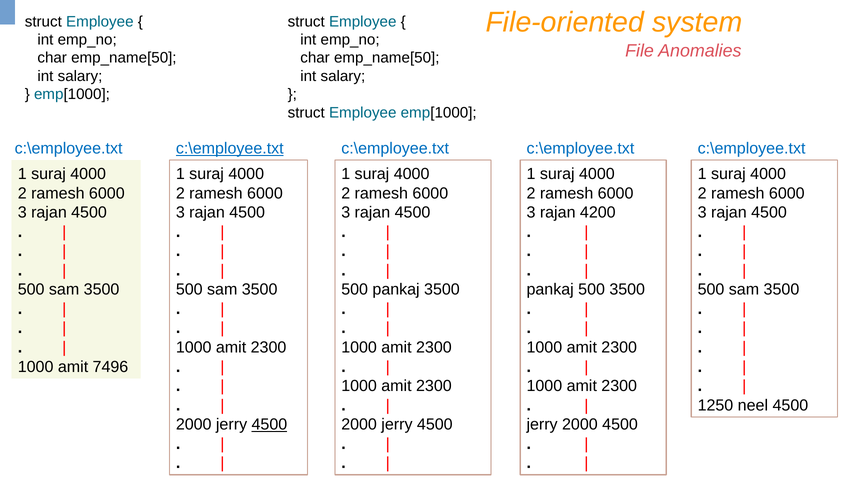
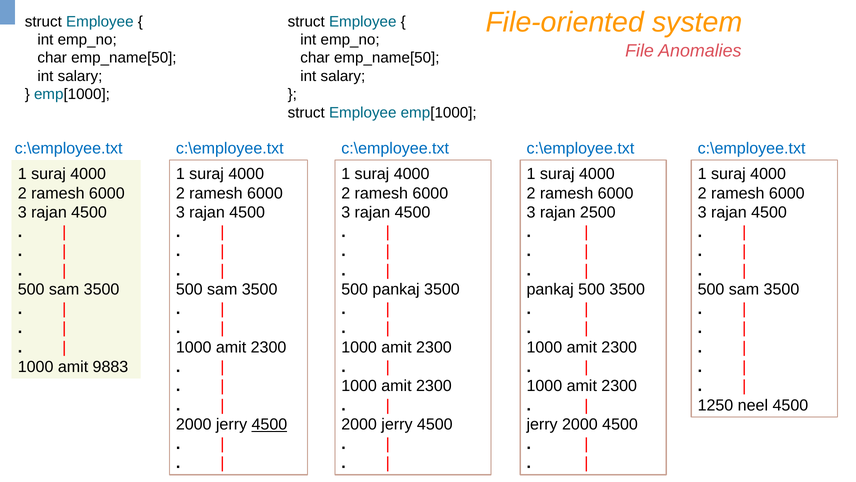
c:\employee.txt at (230, 148) underline: present -> none
4200: 4200 -> 2500
7496: 7496 -> 9883
